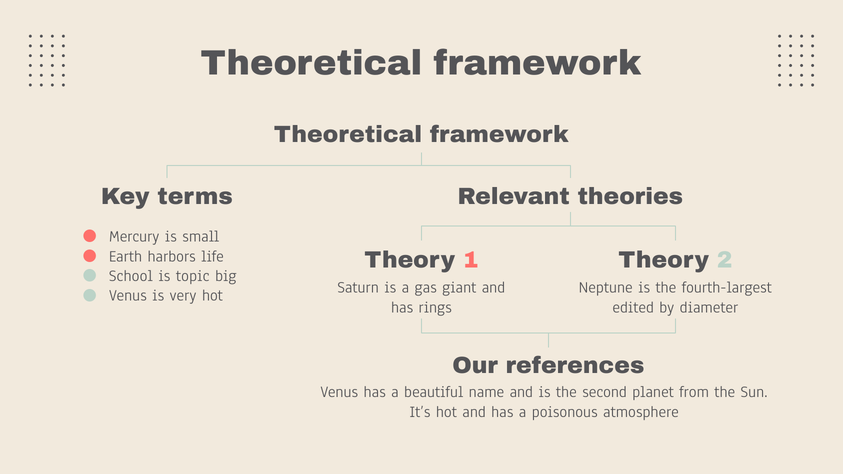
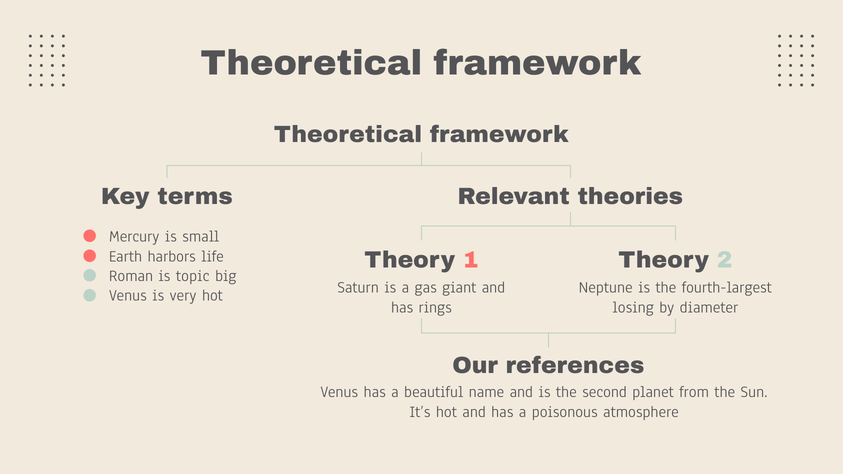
School: School -> Roman
edited: edited -> losing
